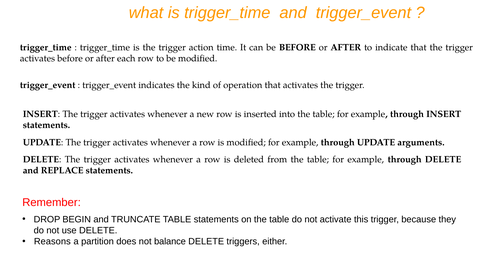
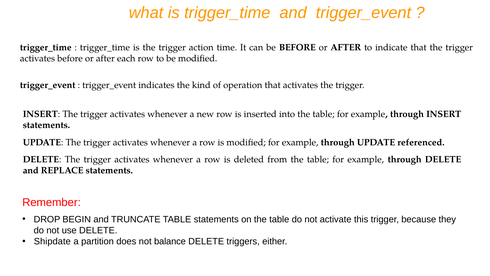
arguments: arguments -> referenced
Reasons: Reasons -> Shipdate
